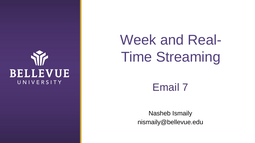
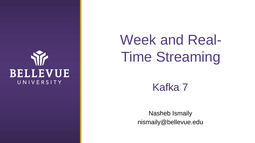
Email: Email -> Kafka
